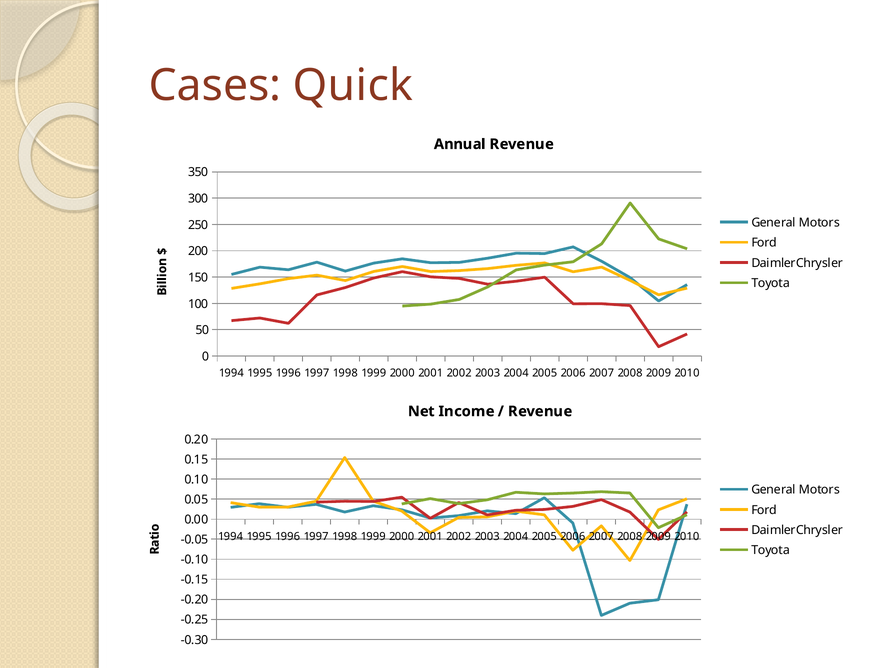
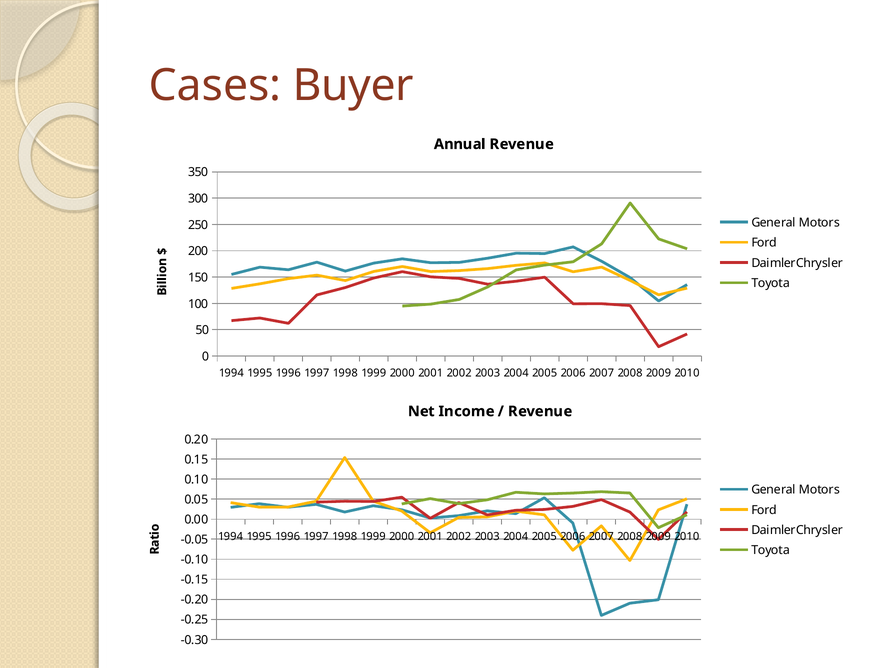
Quick: Quick -> Buyer
